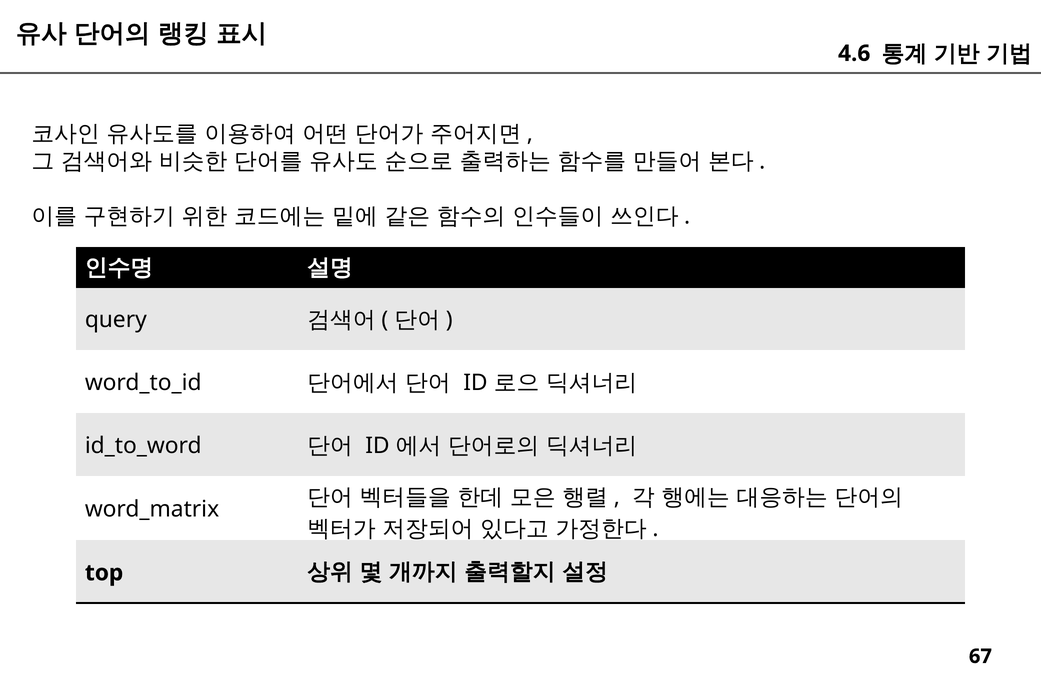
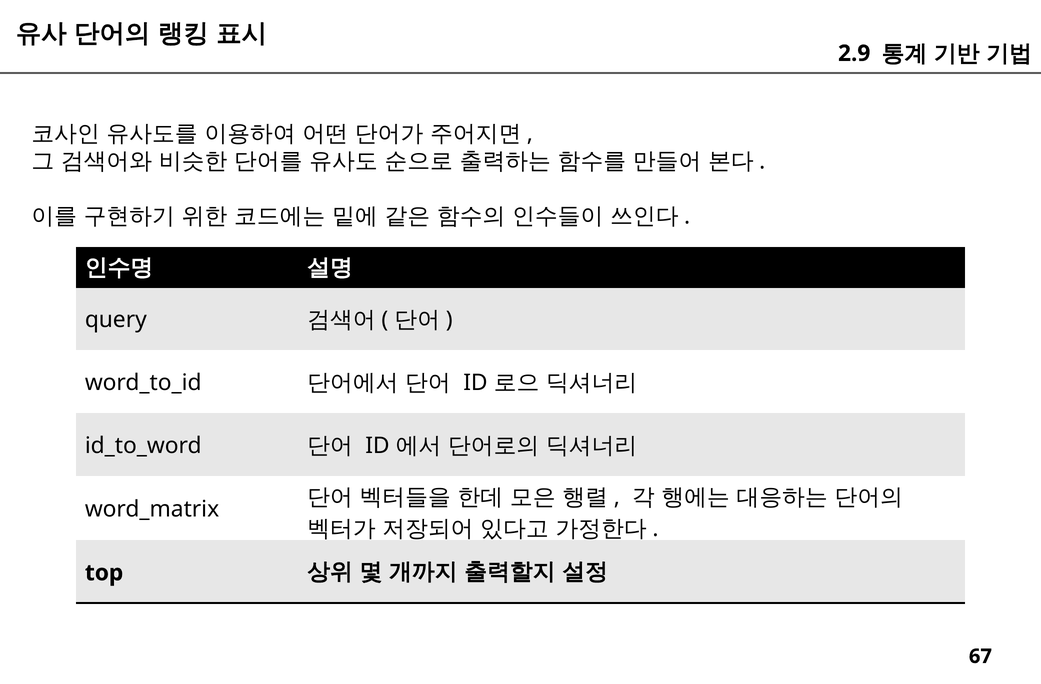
4.6: 4.6 -> 2.9
